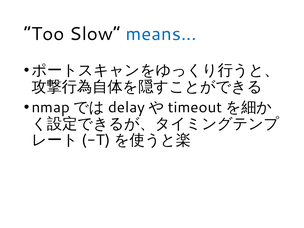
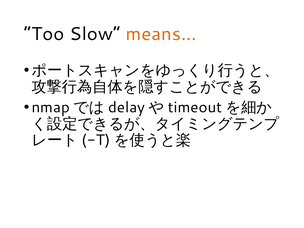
means colour: blue -> orange
